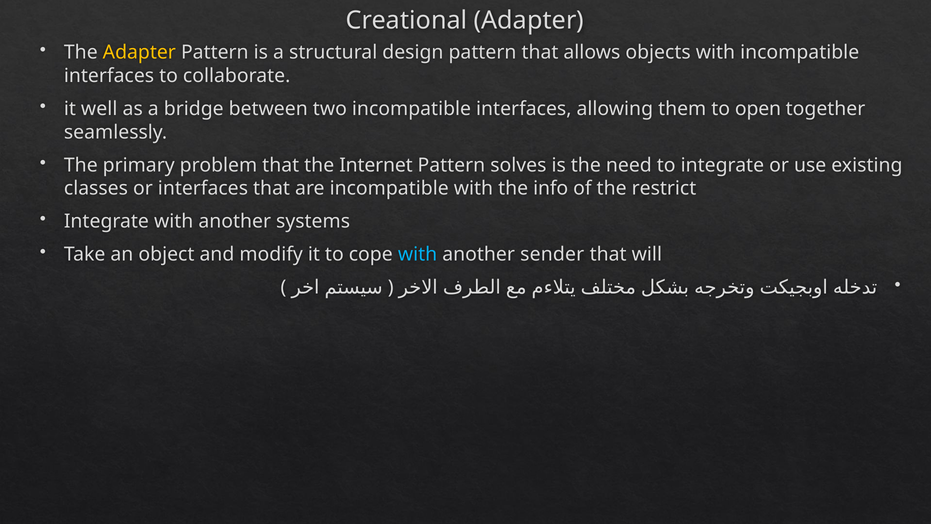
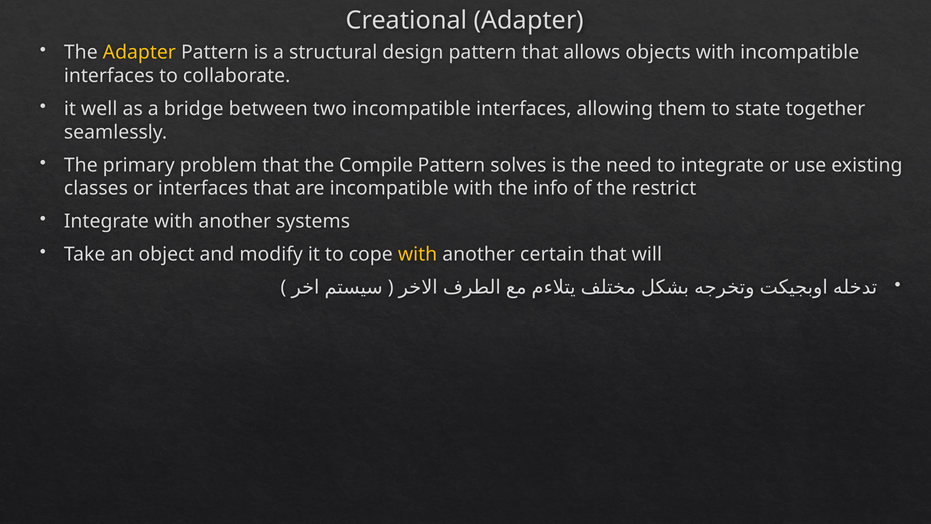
open: open -> state
Internet: Internet -> Compile
with at (418, 254) colour: light blue -> yellow
sender: sender -> certain
